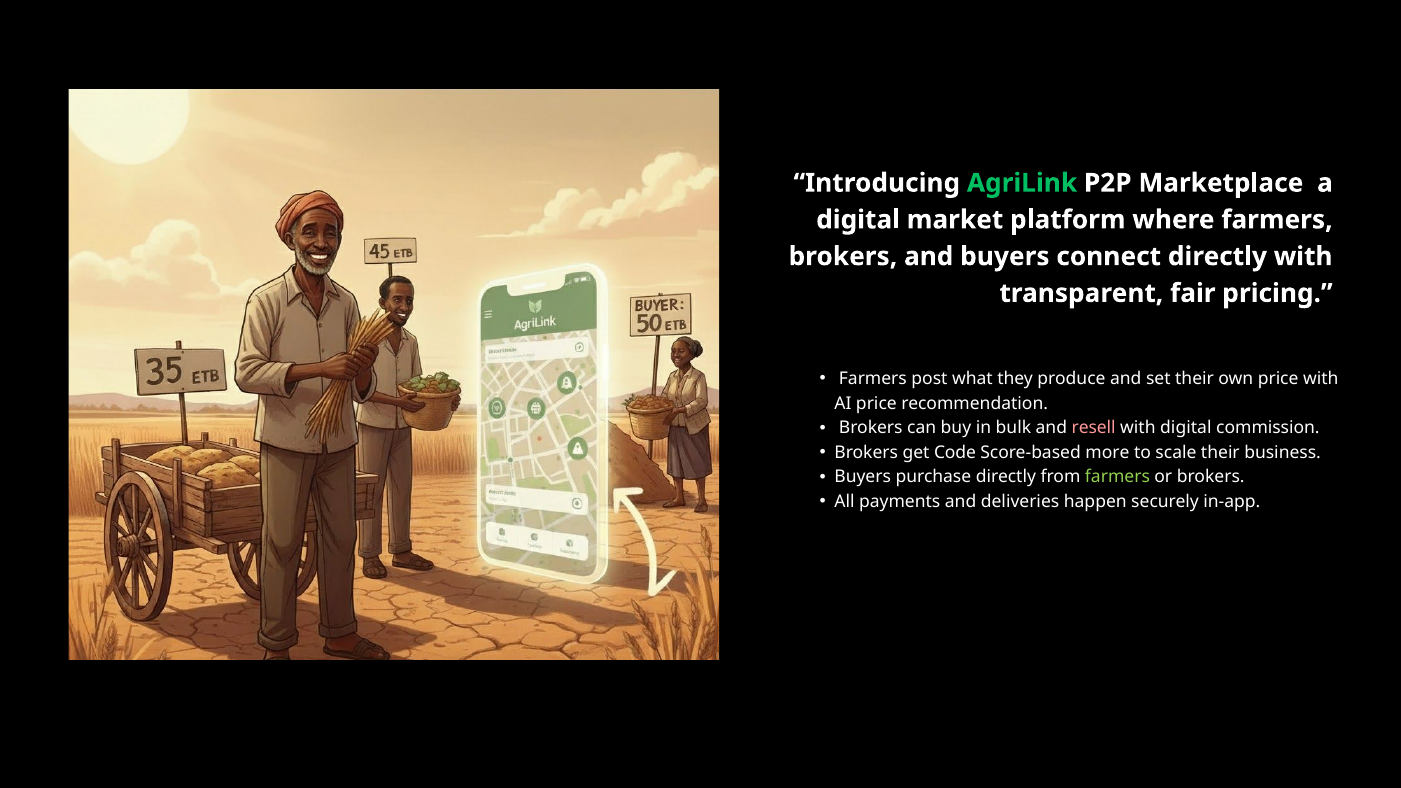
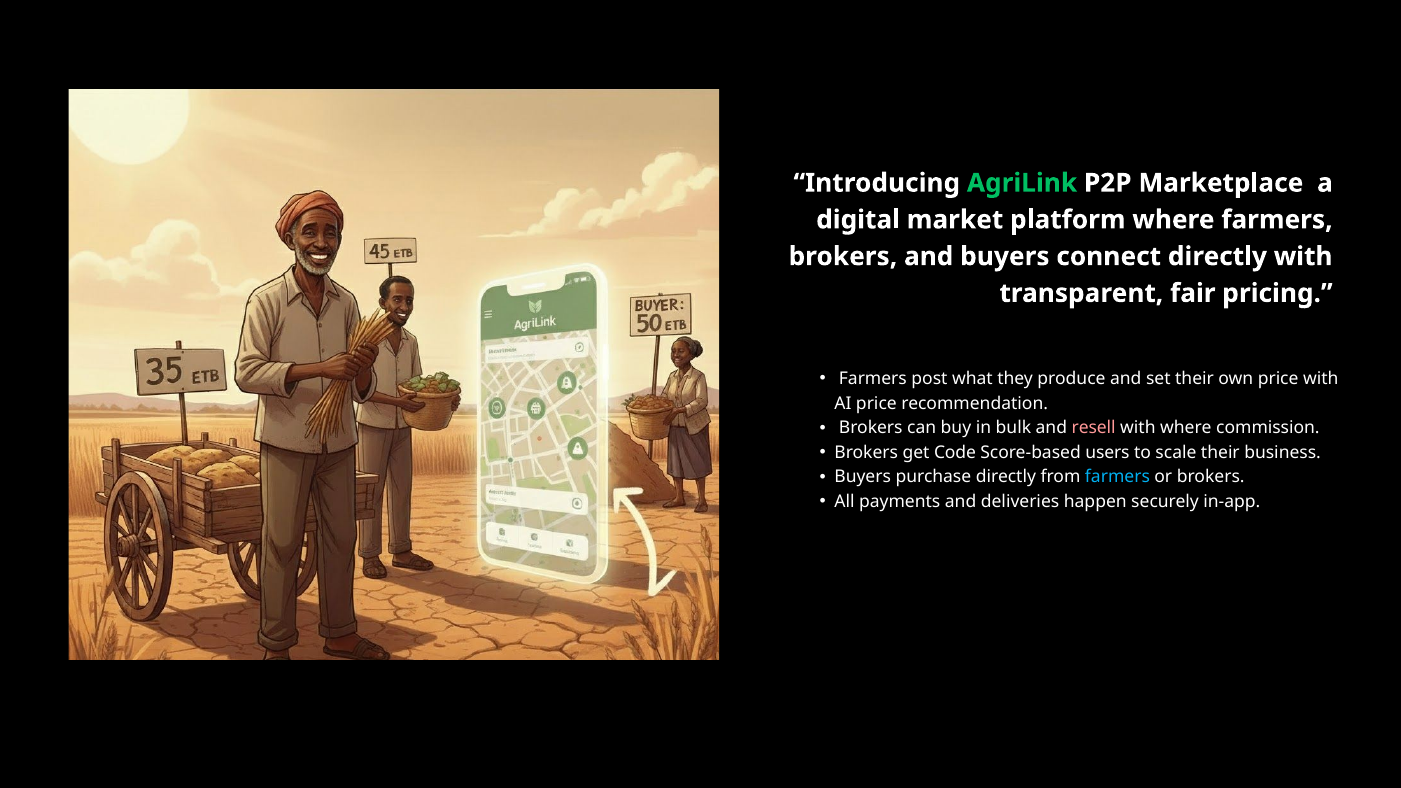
with digital: digital -> where
more: more -> users
farmers at (1117, 477) colour: light green -> light blue
